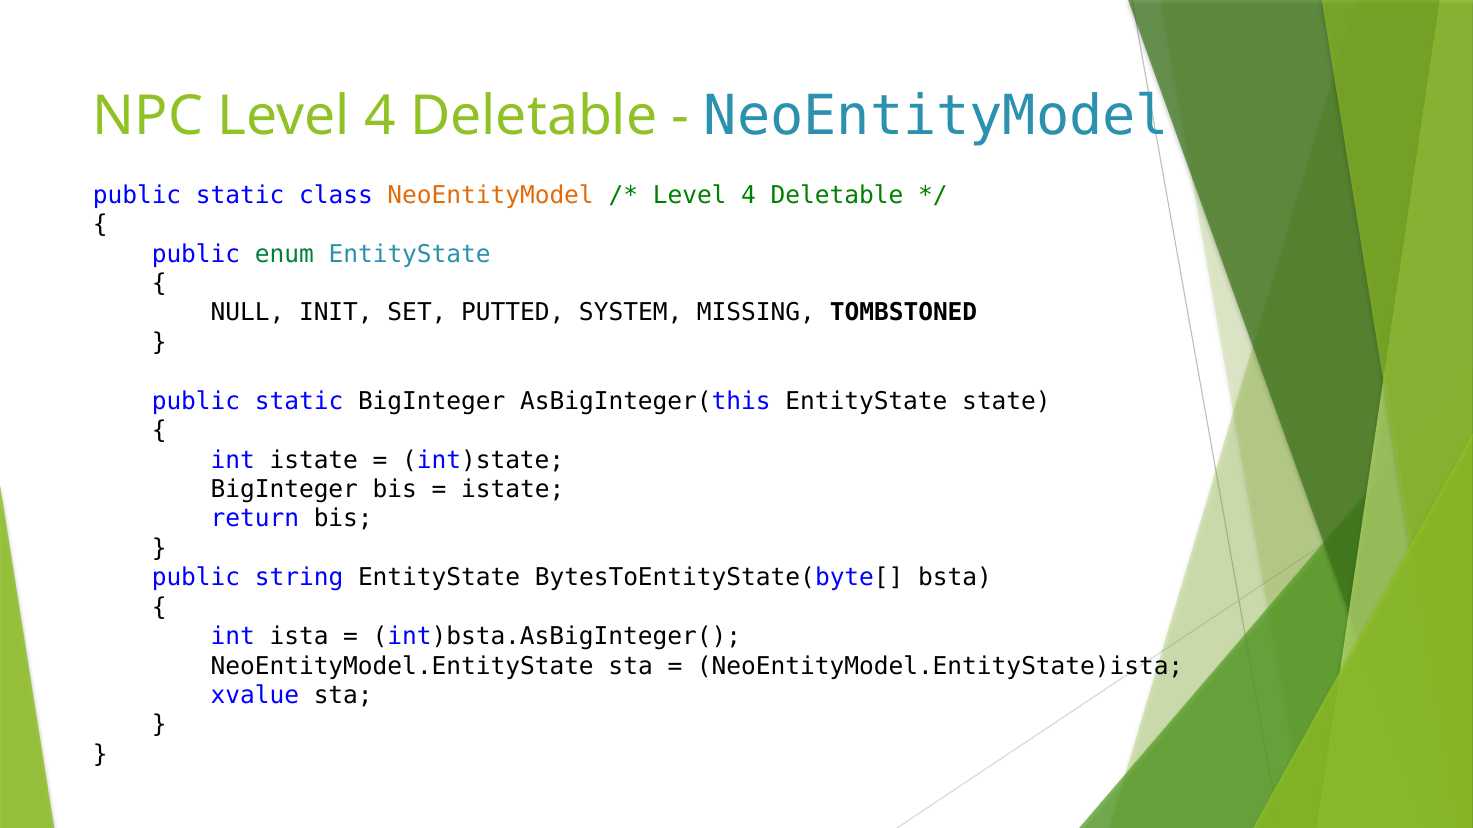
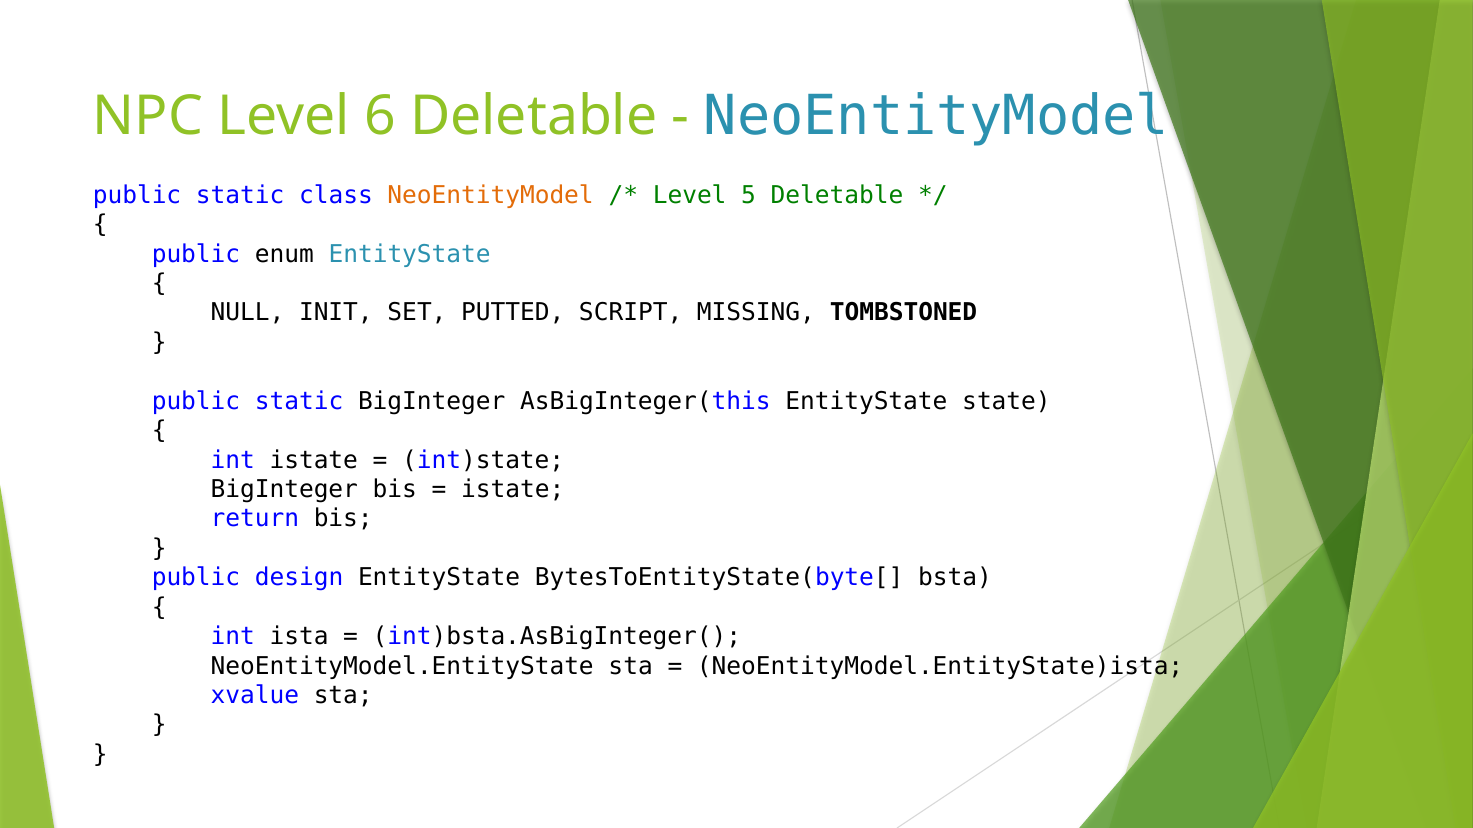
NPC Level 4: 4 -> 6
4 at (749, 195): 4 -> 5
enum colour: green -> black
SYSTEM: SYSTEM -> SCRIPT
string: string -> design
